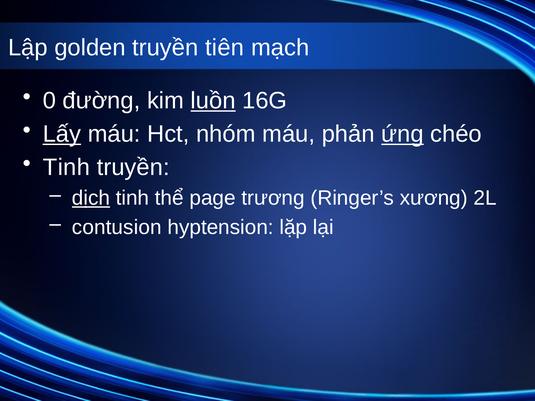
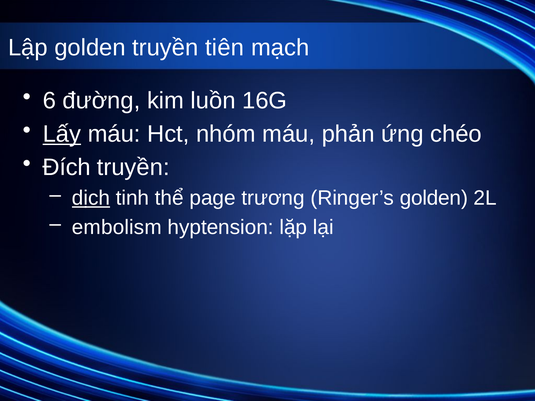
0: 0 -> 6
luồn underline: present -> none
ứng underline: present -> none
Tinh at (66, 167): Tinh -> Đích
Ringer’s xương: xương -> golden
contusion: contusion -> embolism
